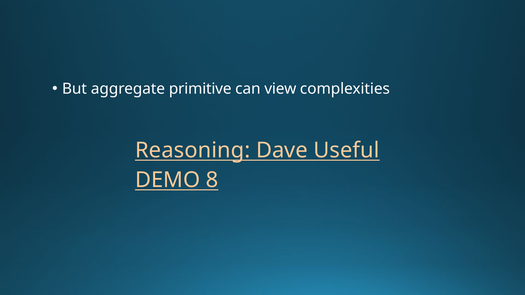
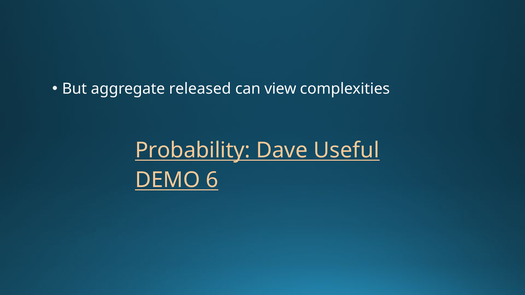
primitive: primitive -> released
Reasoning: Reasoning -> Probability
8: 8 -> 6
